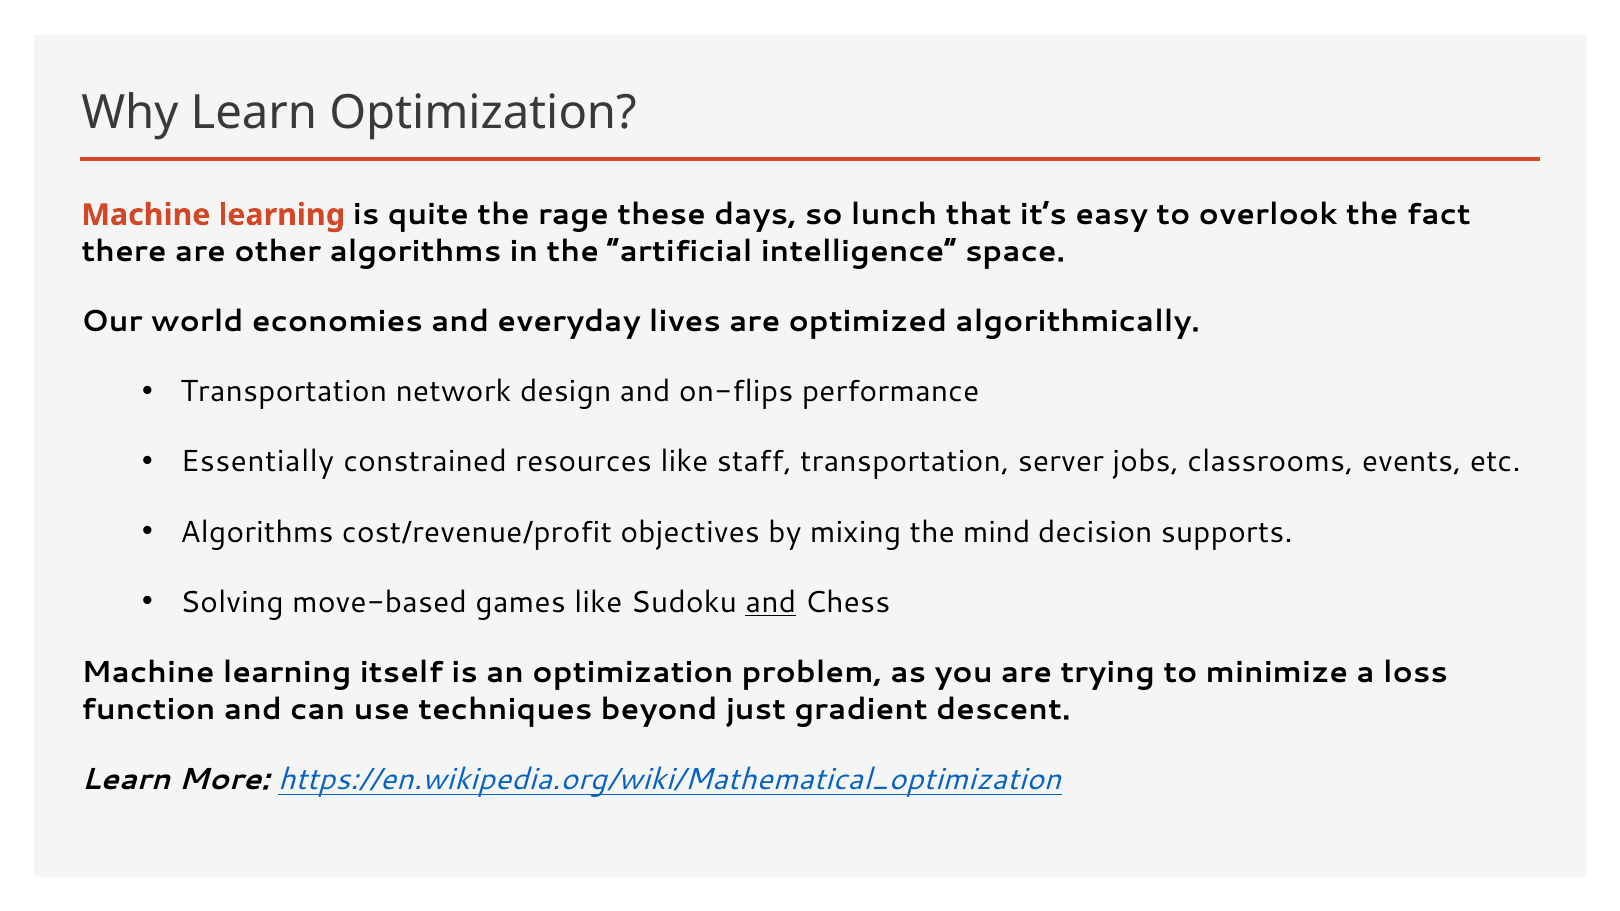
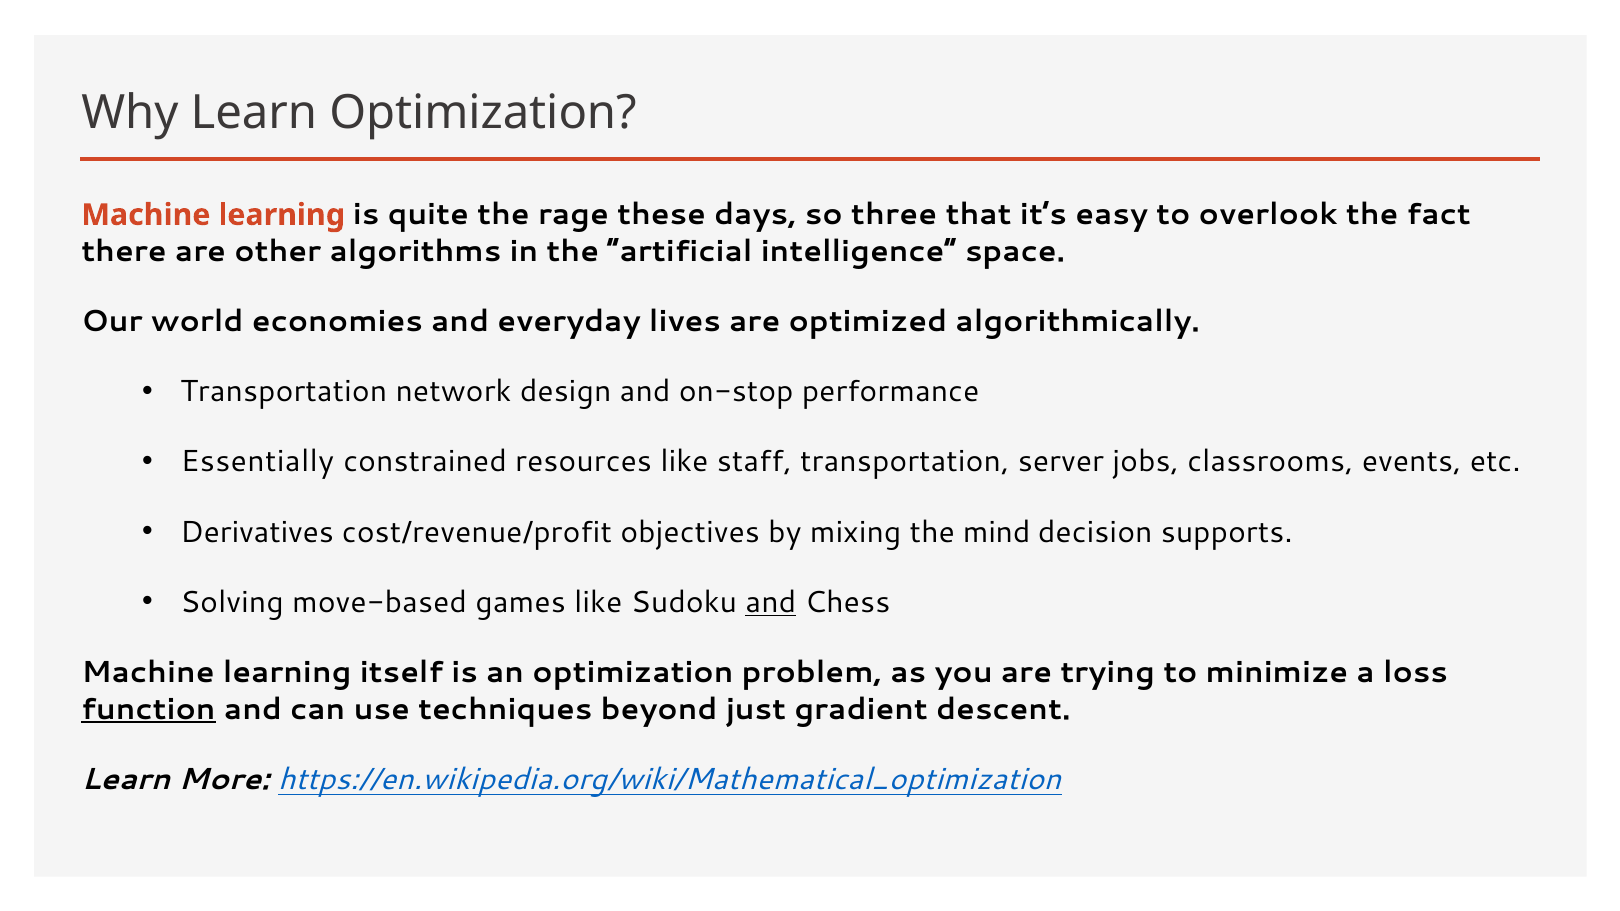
lunch: lunch -> three
on-flips: on-flips -> on-stop
Algorithms at (257, 532): Algorithms -> Derivatives
function underline: none -> present
